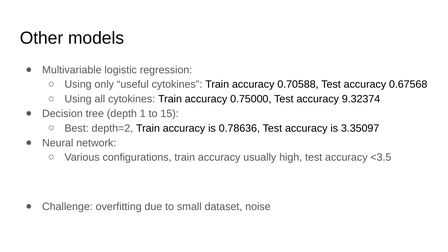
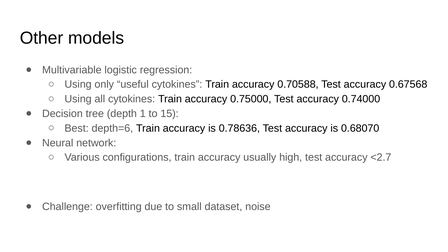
9.32374: 9.32374 -> 0.74000
depth=2: depth=2 -> depth=6
3.35097: 3.35097 -> 0.68070
<3.5: <3.5 -> <2.7
